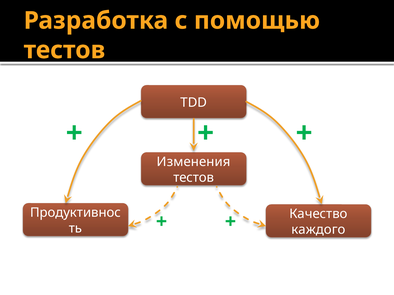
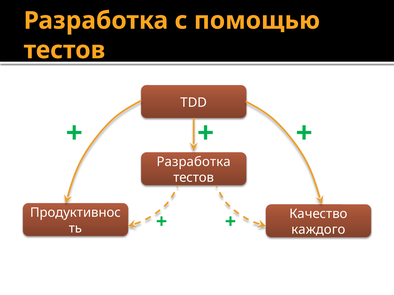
Изменения at (194, 162): Изменения -> Разработка
